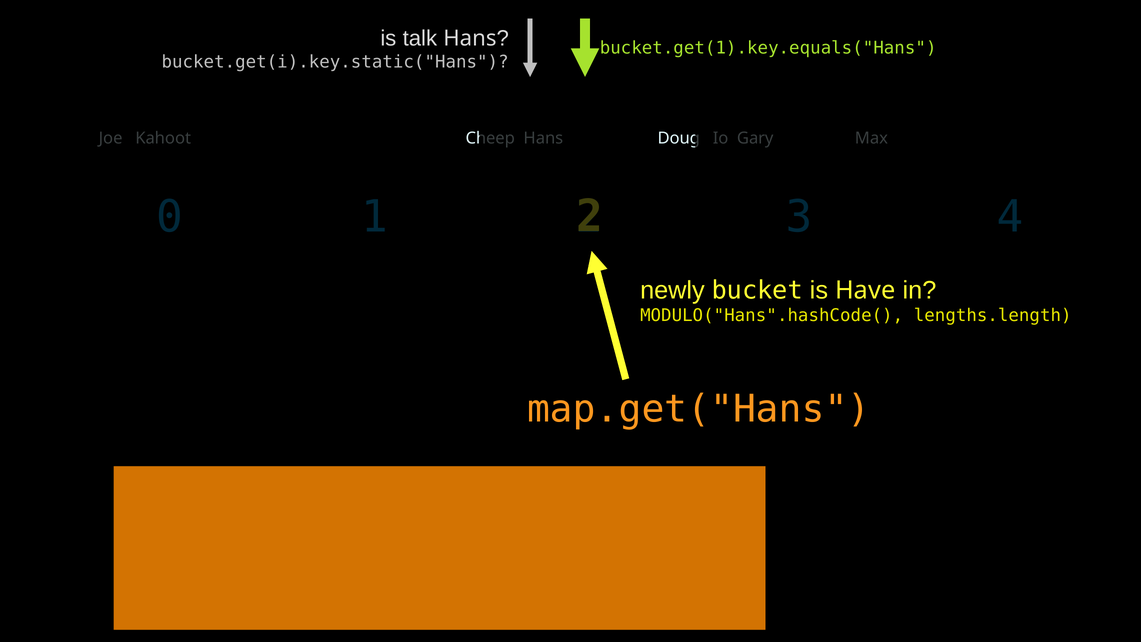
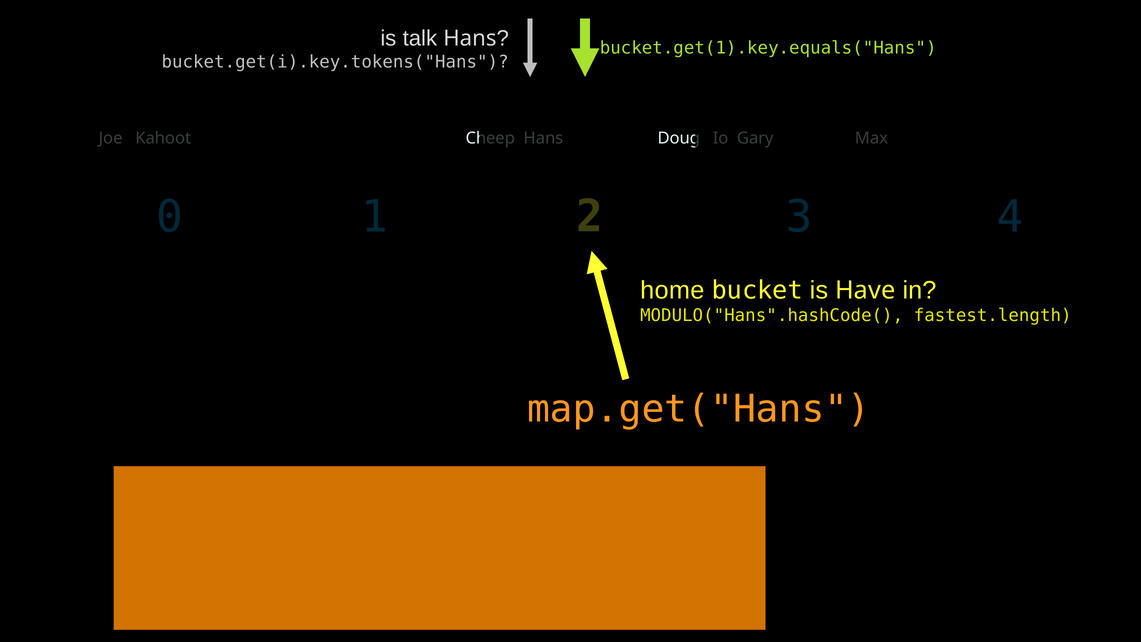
bucket.get(i).key.static("Hans: bucket.get(i).key.static("Hans -> bucket.get(i).key.tokens("Hans
newly: newly -> home
lengths.length: lengths.length -> fastest.length
